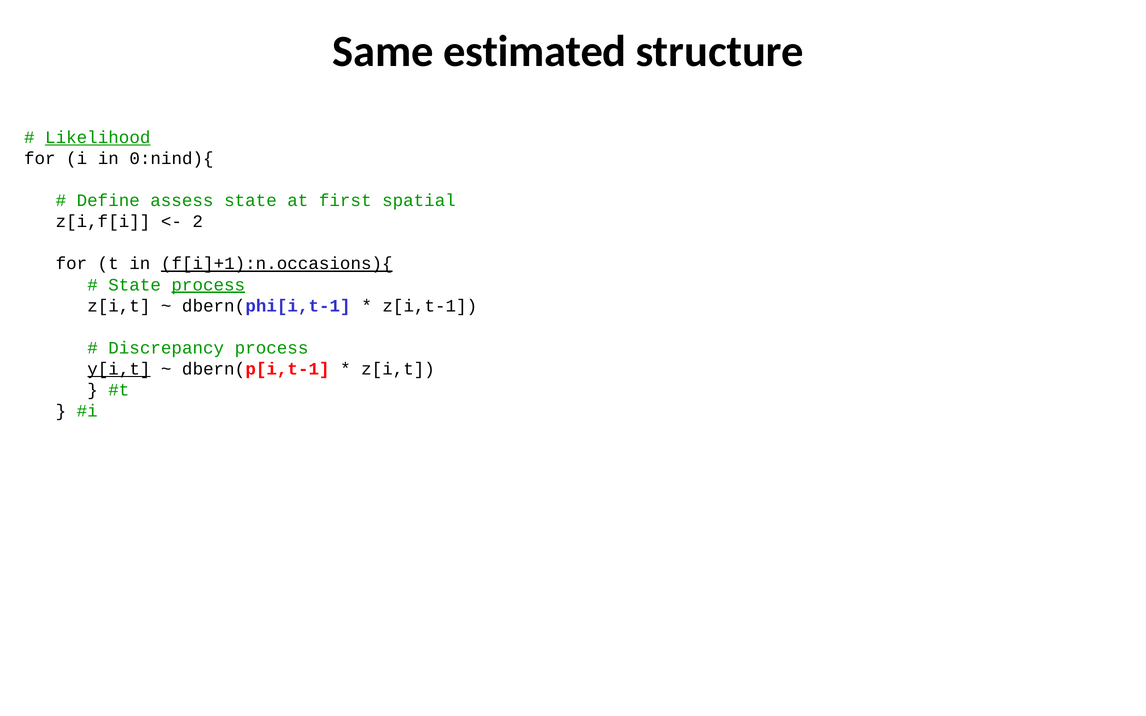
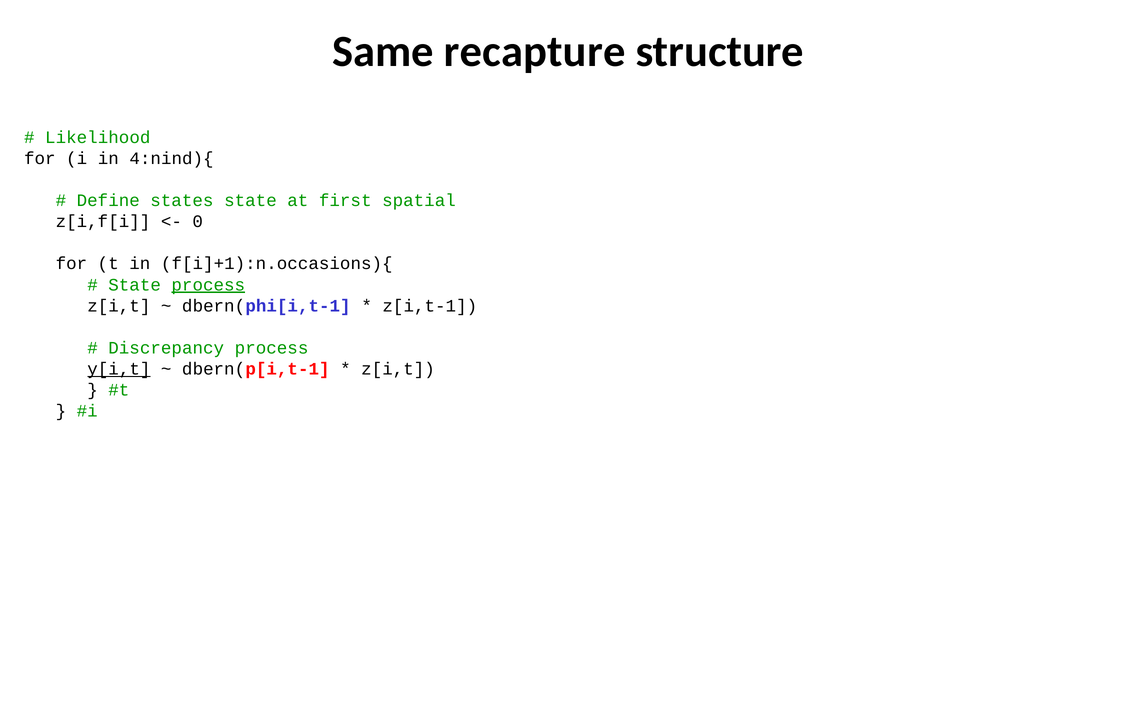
estimated: estimated -> recapture
Likelihood underline: present -> none
0:nind){: 0:nind){ -> 4:nind){
assess: assess -> states
2: 2 -> 0
f[i]+1):n.occasions){ underline: present -> none
